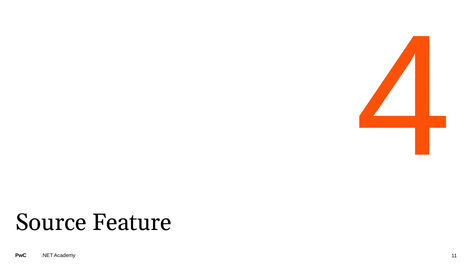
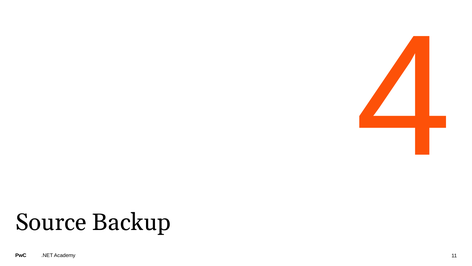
Feature: Feature -> Backup
